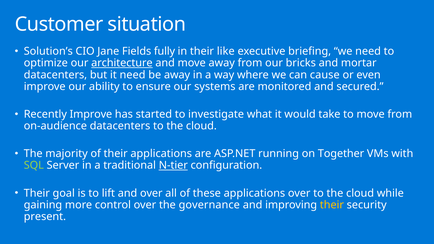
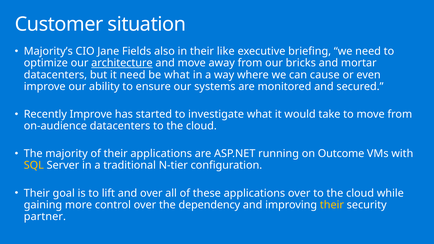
Solution’s: Solution’s -> Majority’s
fully: fully -> also
be away: away -> what
Together: Together -> Outcome
SQL colour: light green -> yellow
N-tier underline: present -> none
governance: governance -> dependency
present: present -> partner
